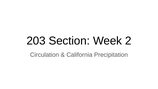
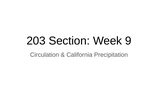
2: 2 -> 9
